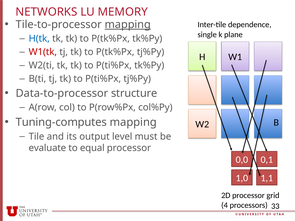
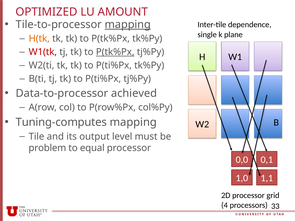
NETWORKS: NETWORKS -> OPTIMIZED
MEMORY: MEMORY -> AMOUNT
H(tk colour: blue -> orange
P(tk%Px at (115, 52) underline: none -> present
structure: structure -> achieved
evaluate: evaluate -> problem
